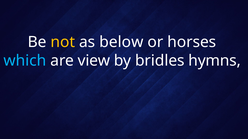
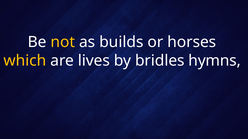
below: below -> builds
which colour: light blue -> yellow
view: view -> lives
